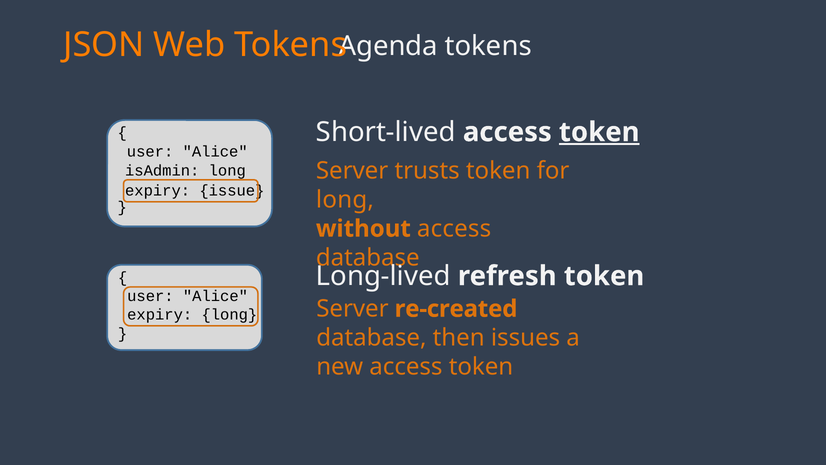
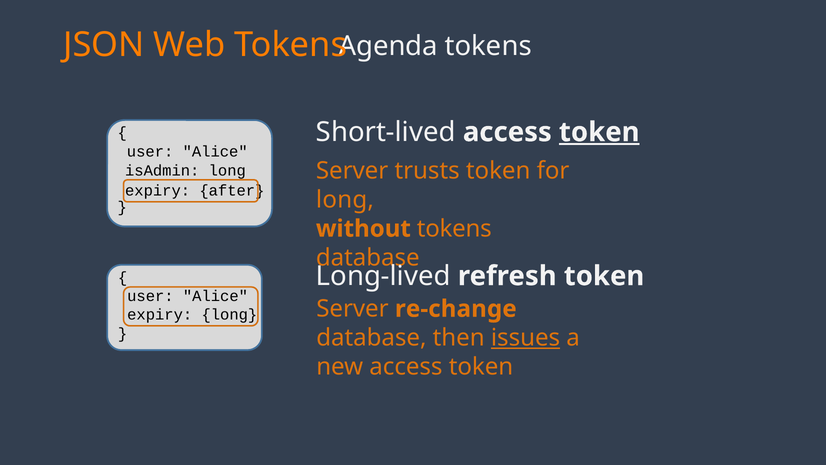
issue: issue -> after
without access: access -> tokens
re-created: re-created -> re-change
issues underline: none -> present
